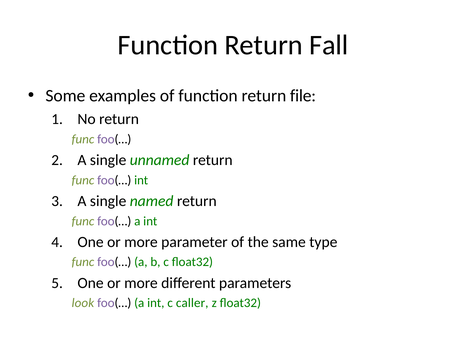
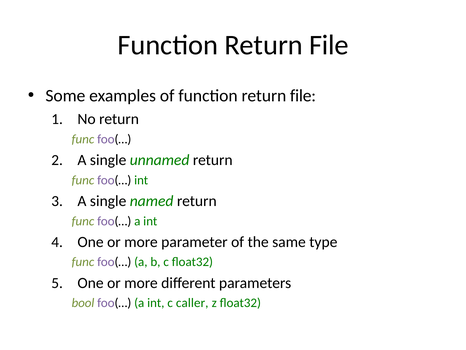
Fall at (329, 45): Fall -> File
look: look -> bool
